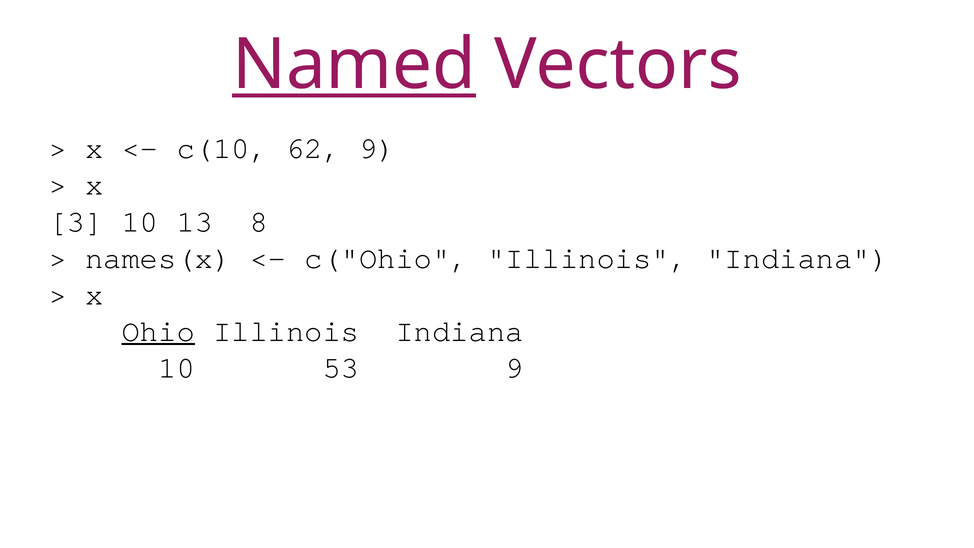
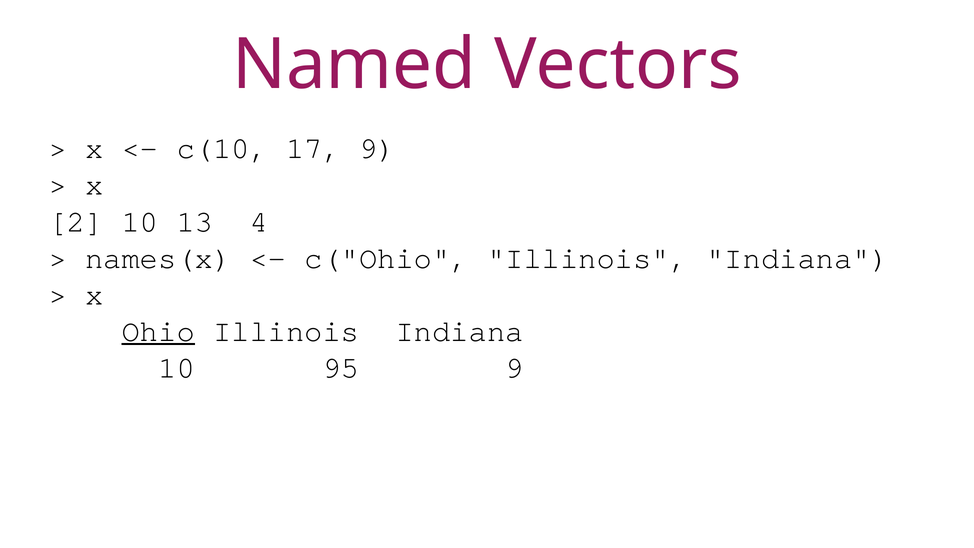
Named underline: present -> none
62: 62 -> 17
3: 3 -> 2
8: 8 -> 4
53: 53 -> 95
